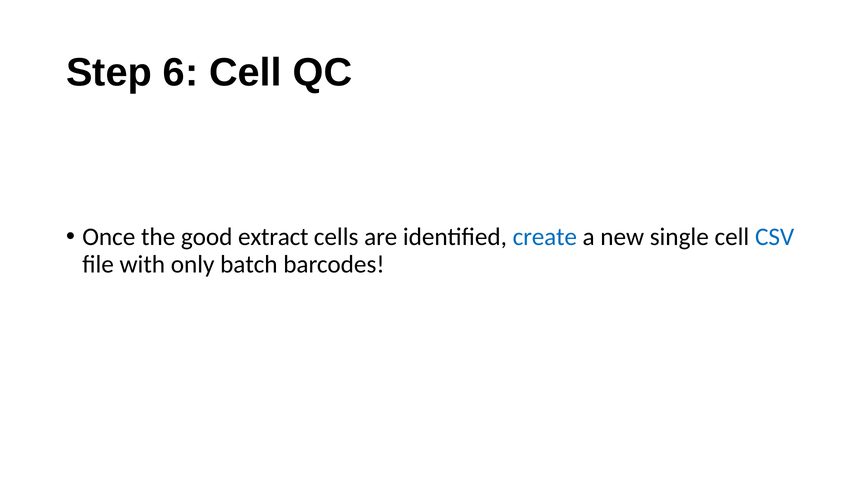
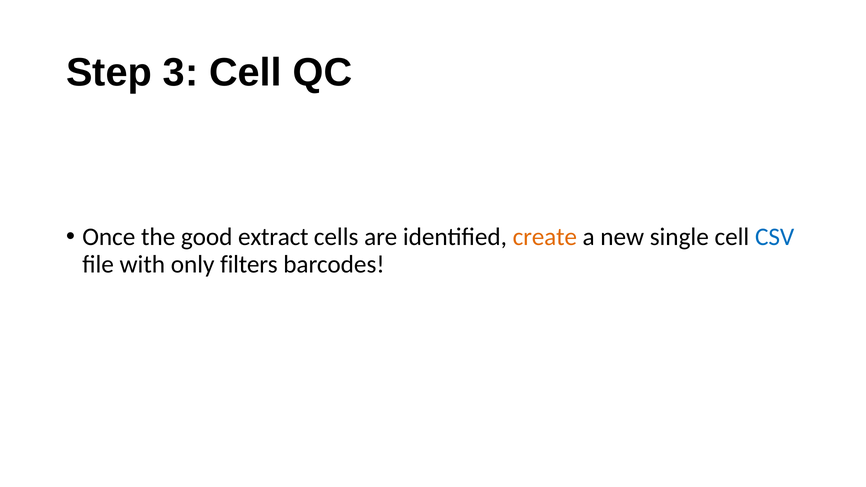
6: 6 -> 3
create colour: blue -> orange
batch: batch -> filters
